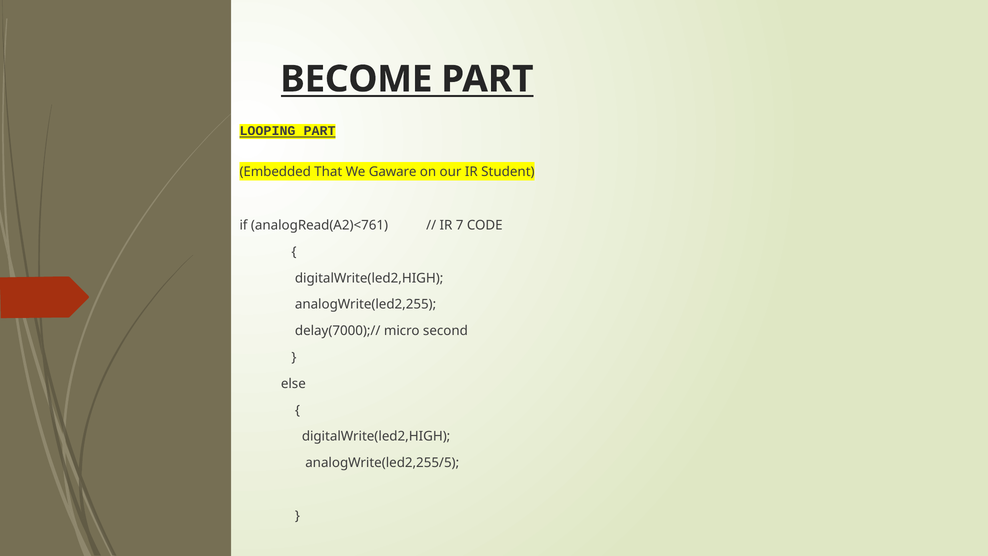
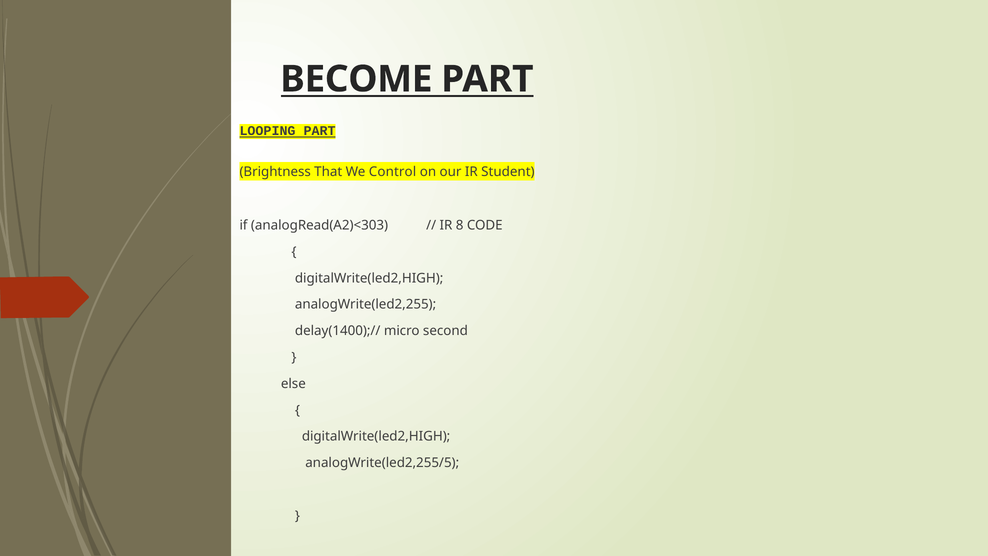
Embedded: Embedded -> Brightness
Gaware: Gaware -> Control
analogRead(A2)<761: analogRead(A2)<761 -> analogRead(A2)<303
7: 7 -> 8
delay(7000);//: delay(7000);// -> delay(1400);//
